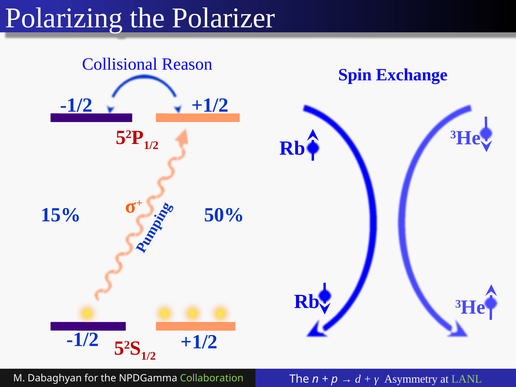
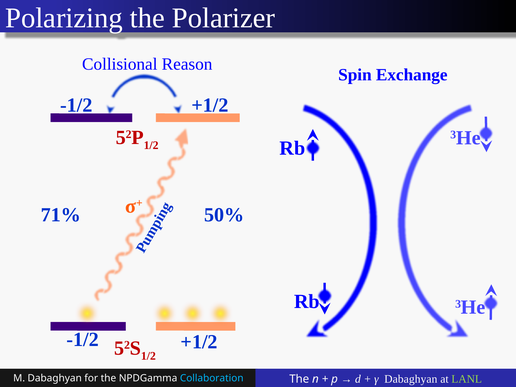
15%: 15% -> 71%
Collaboration colour: light green -> light blue
γ Asymmetry: Asymmetry -> Dabaghyan
